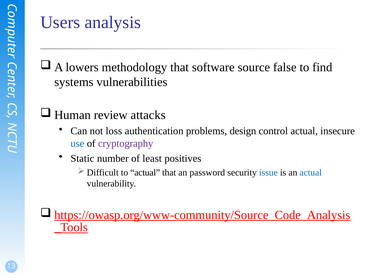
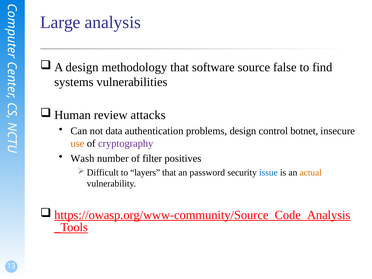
Users: Users -> Large
lowers at (82, 67): lowers -> design
loss: loss -> data
control actual: actual -> botnet
use colour: blue -> orange
Static: Static -> Wash
least: least -> filter
to actual: actual -> layers
actual at (311, 172) colour: blue -> orange
